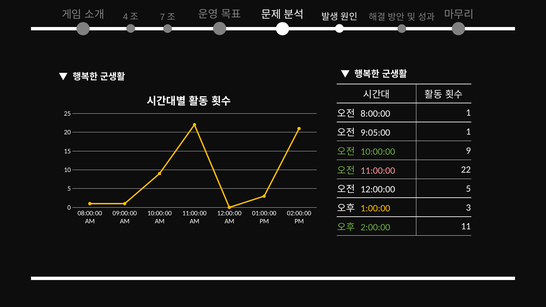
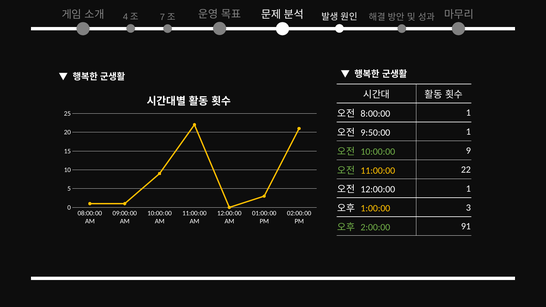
9:05:00: 9:05:00 -> 9:50:00
11:00:00 at (378, 171) colour: pink -> yellow
12:00:00 5: 5 -> 1
11: 11 -> 91
